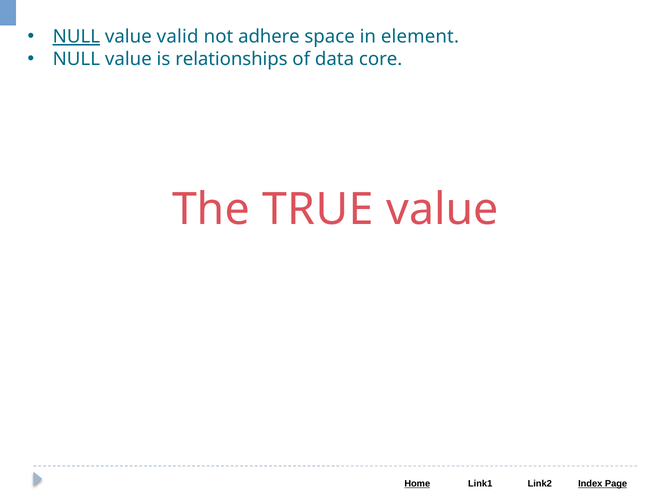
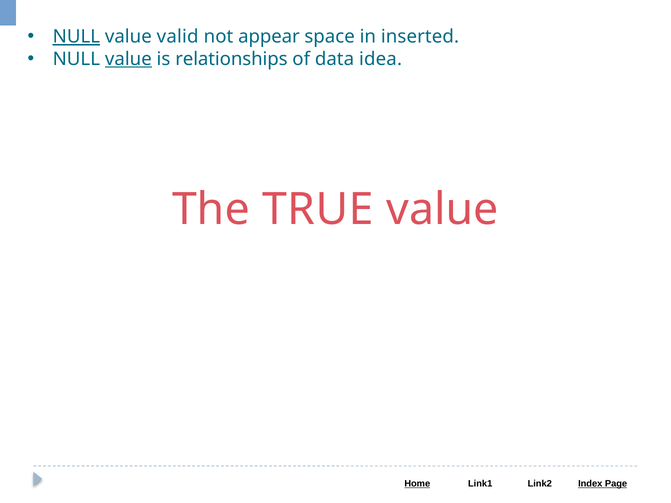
adhere: adhere -> appear
element: element -> inserted
value at (128, 59) underline: none -> present
core: core -> idea
